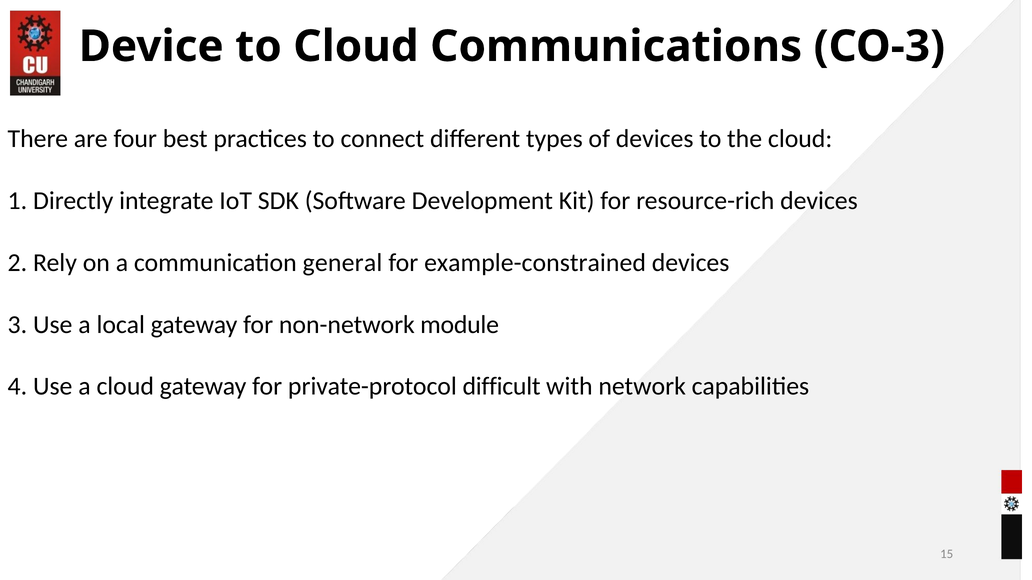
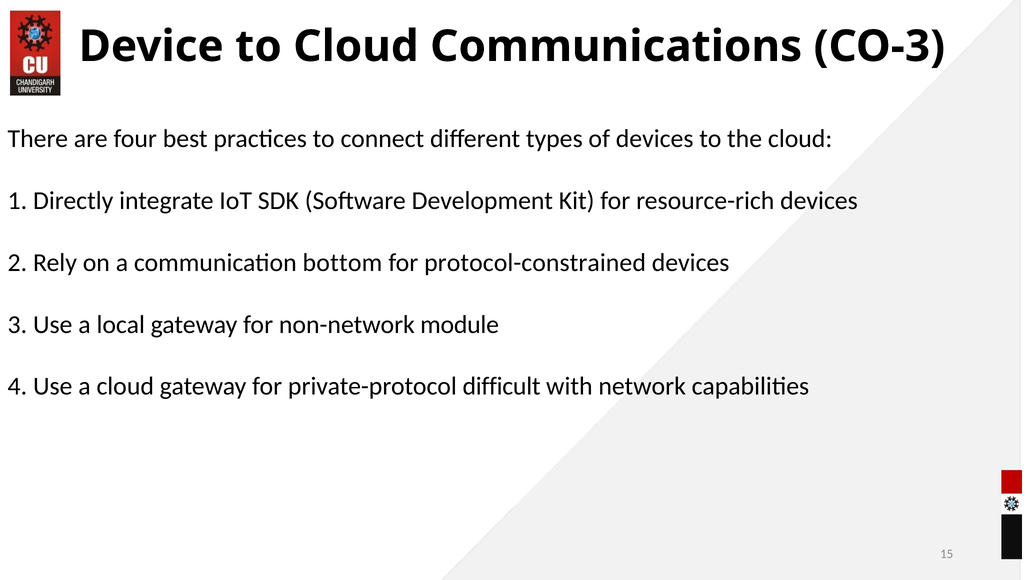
general: general -> bottom
example-constrained: example-constrained -> protocol-constrained
